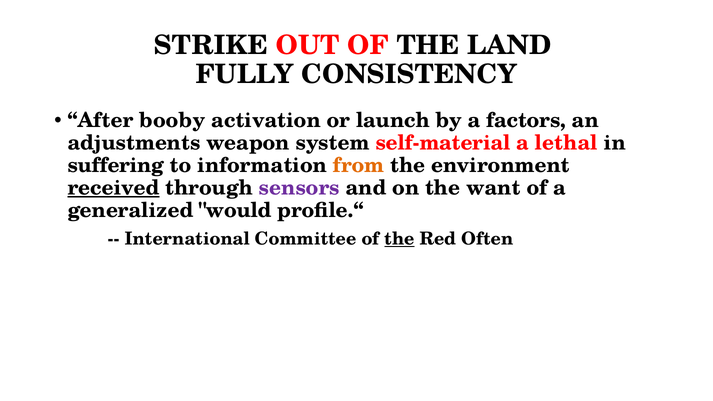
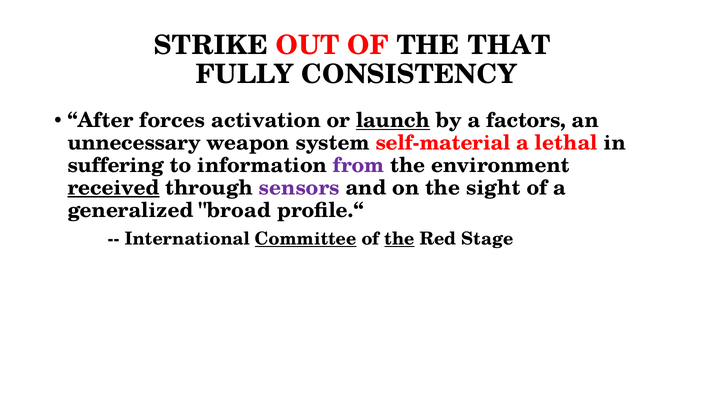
LAND: LAND -> THAT
booby: booby -> forces
launch underline: none -> present
adjustments: adjustments -> unnecessary
from colour: orange -> purple
want: want -> sight
would: would -> broad
Committee underline: none -> present
Often: Often -> Stage
